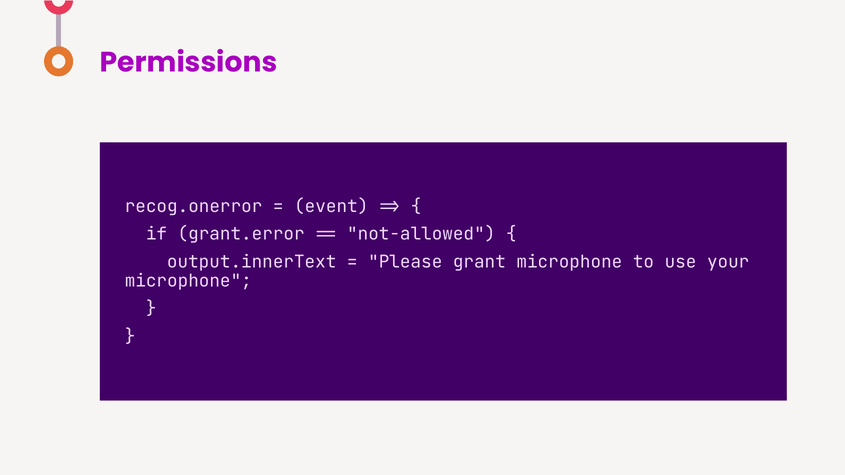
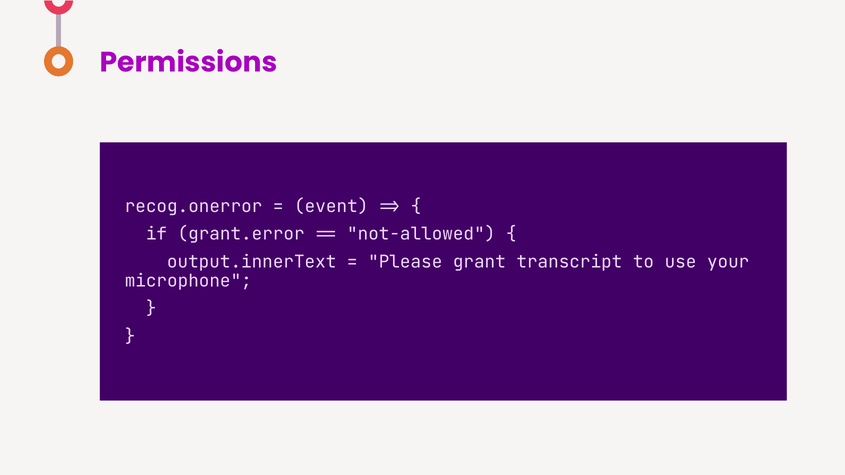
grant microphone: microphone -> transcript
